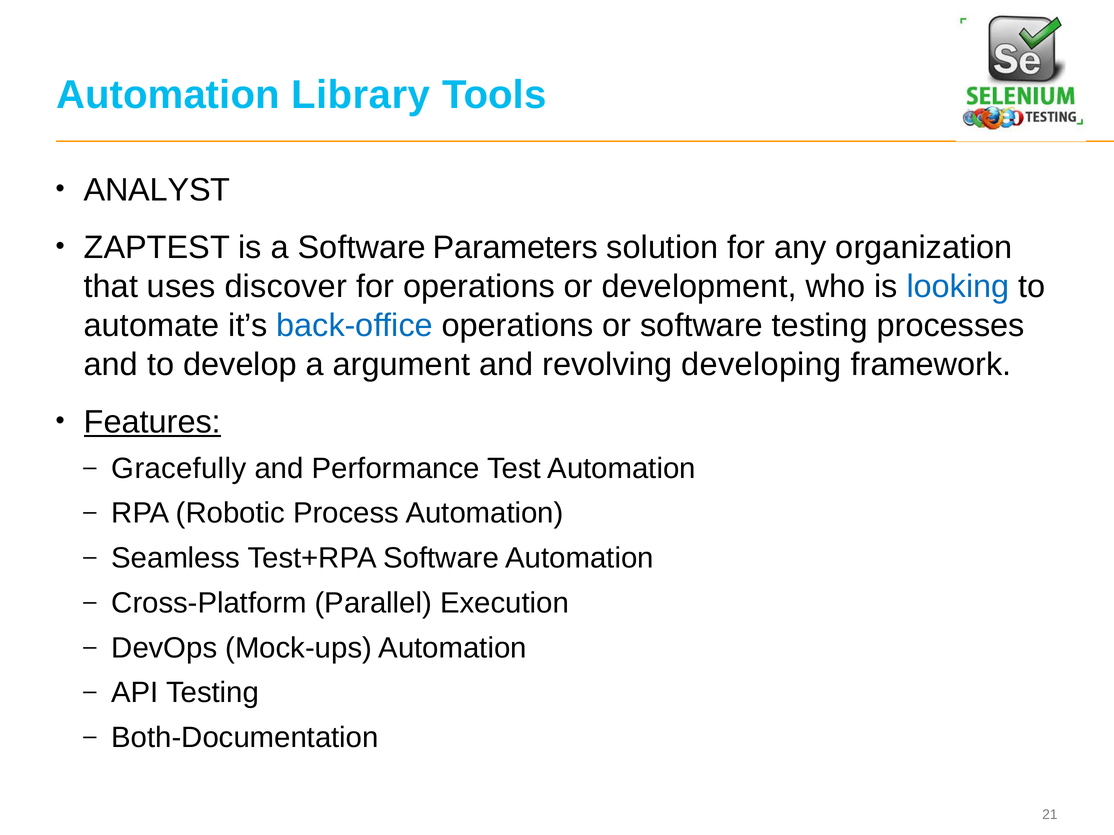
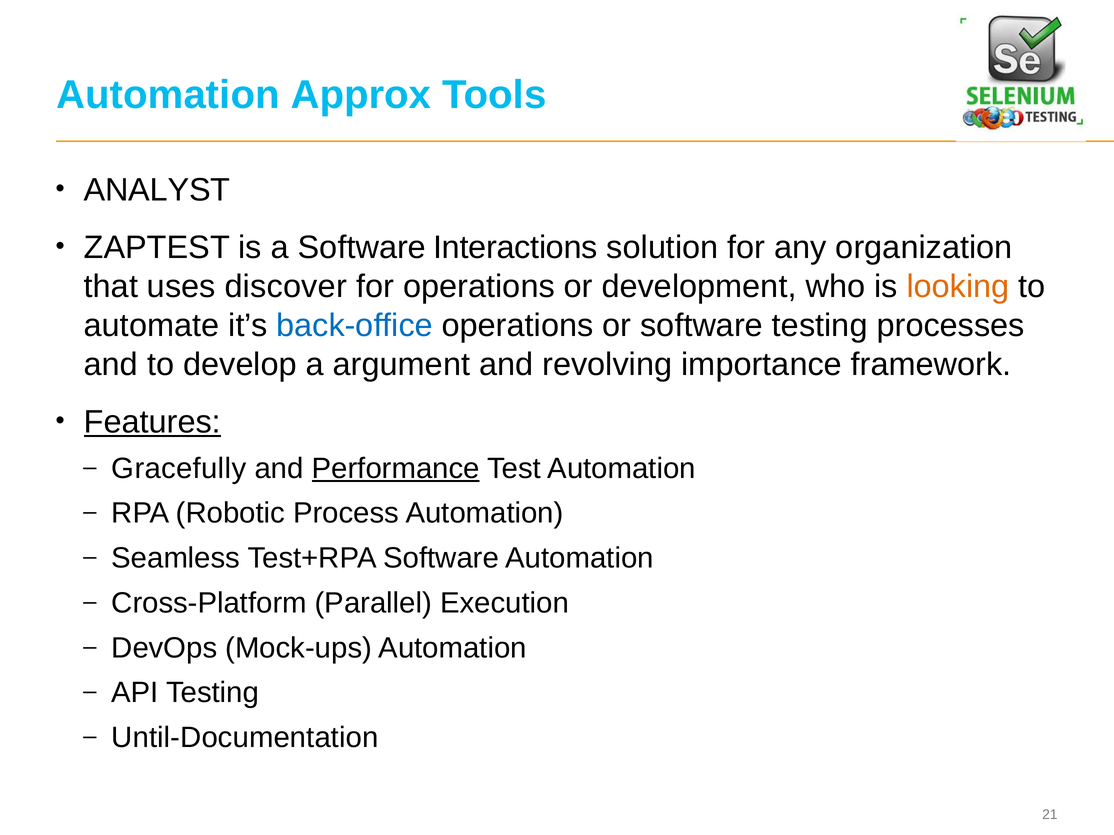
Library: Library -> Approx
Parameters: Parameters -> Interactions
looking colour: blue -> orange
developing: developing -> importance
Performance underline: none -> present
Both-Documentation: Both-Documentation -> Until-Documentation
